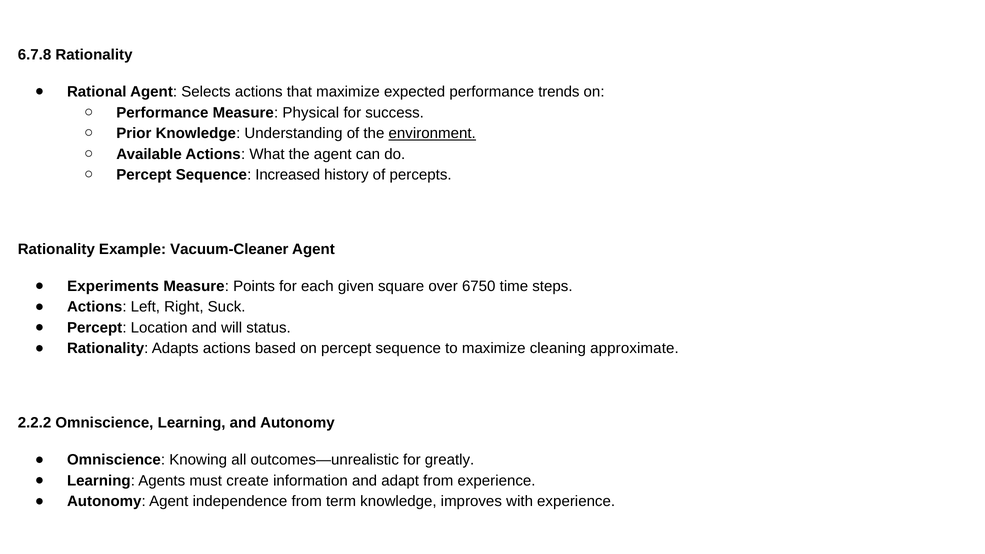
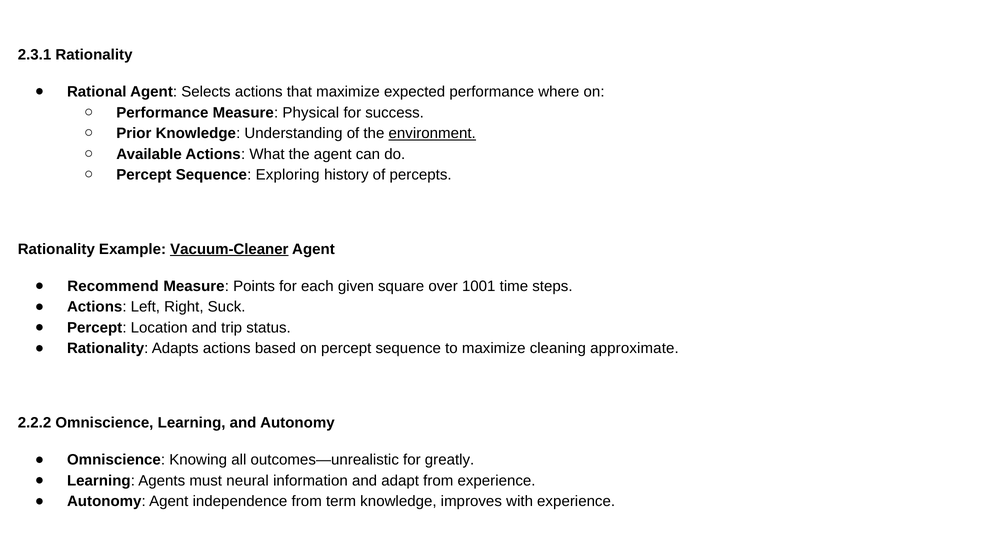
6.7.8: 6.7.8 -> 2.3.1
trends: trends -> where
Increased: Increased -> Exploring
Vacuum-Cleaner underline: none -> present
Experiments: Experiments -> Recommend
6750: 6750 -> 1001
will: will -> trip
create: create -> neural
